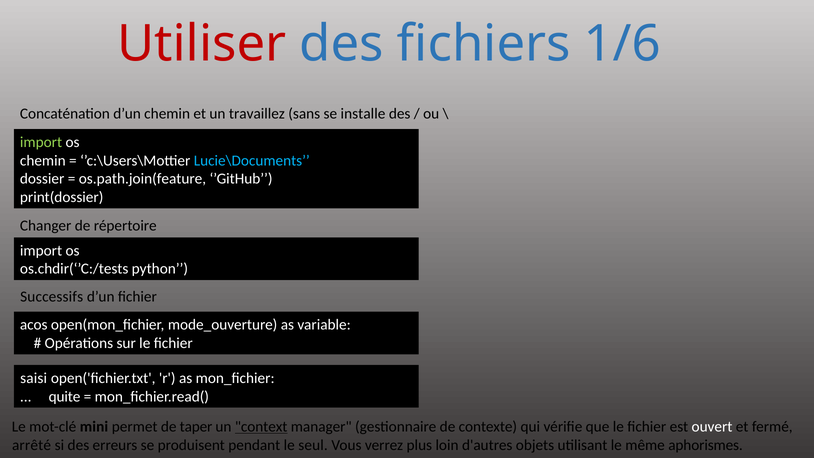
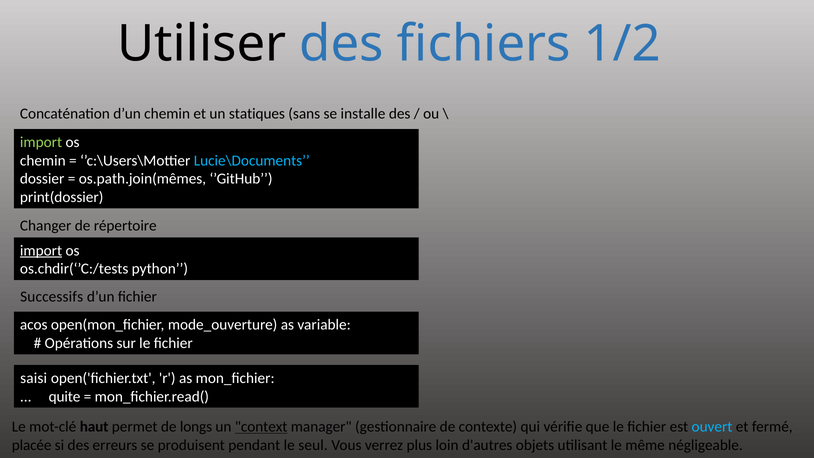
Utiliser colour: red -> black
1/6: 1/6 -> 1/2
travaillez: travaillez -> statiques
os.path.join(feature: os.path.join(feature -> os.path.join(mêmes
import at (41, 251) underline: none -> present
mini: mini -> haut
taper: taper -> longs
ouvert colour: white -> light blue
arrêté: arrêté -> placée
aphorismes: aphorismes -> négligeable
